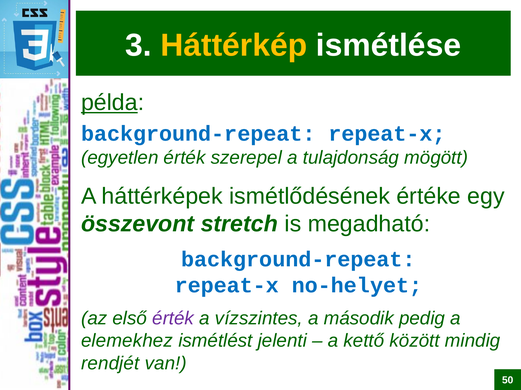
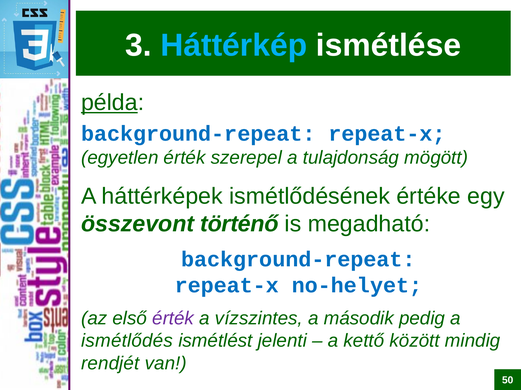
Háttérkép colour: yellow -> light blue
stretch: stretch -> történő
elemekhez: elemekhez -> ismétlődés
